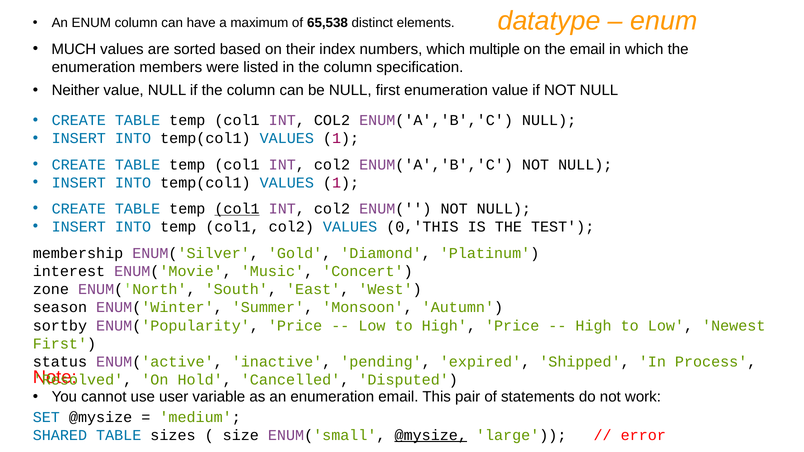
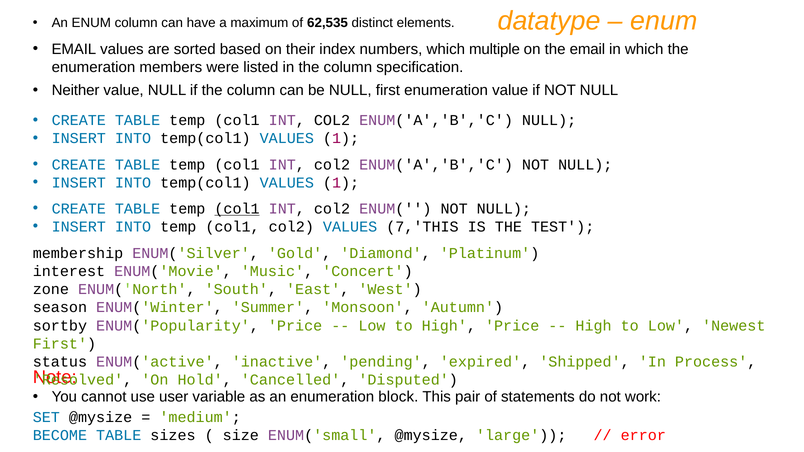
65,538: 65,538 -> 62,535
MUCH at (74, 49): MUCH -> EMAIL
0,'THIS: 0,'THIS -> 7,'THIS
enumeration email: email -> block
SHARED: SHARED -> BECOME
@mysize at (431, 435) underline: present -> none
